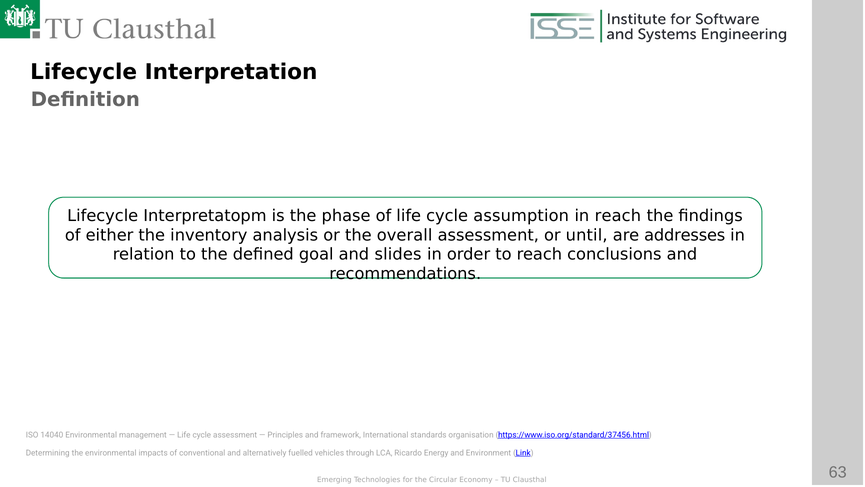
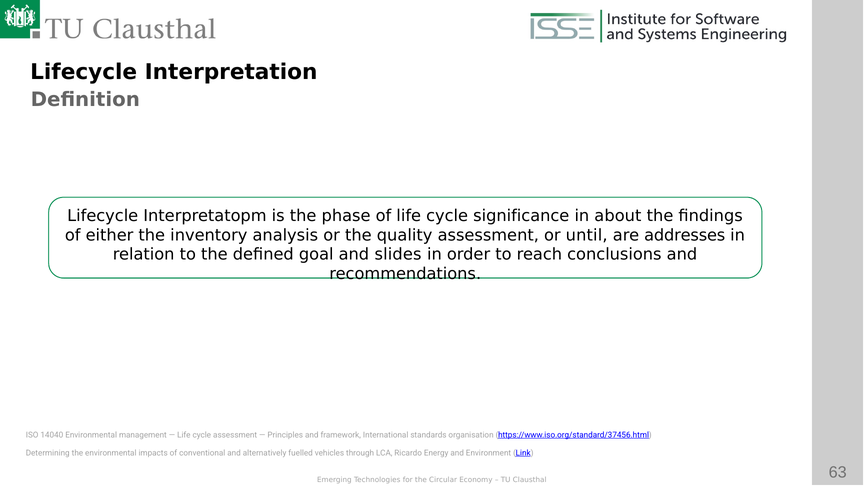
assumption: assumption -> significance
in reach: reach -> about
overall: overall -> quality
